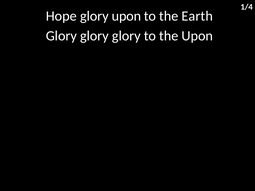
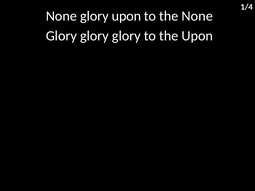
Hope at (61, 16): Hope -> None
the Earth: Earth -> None
